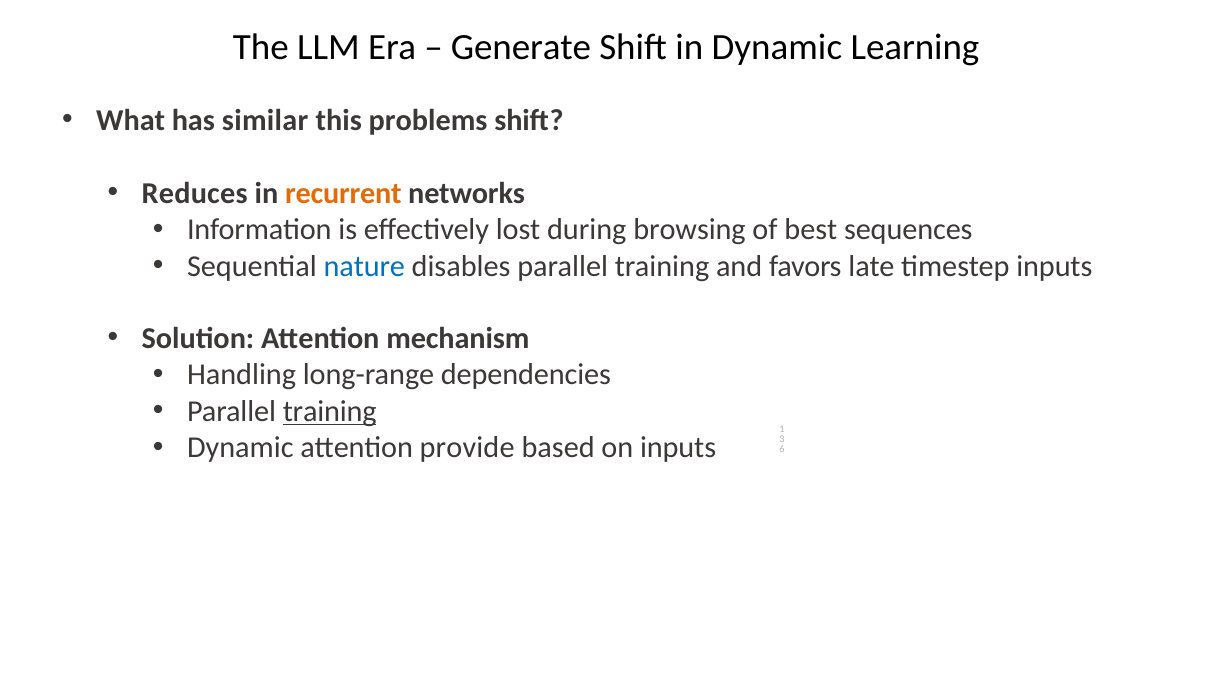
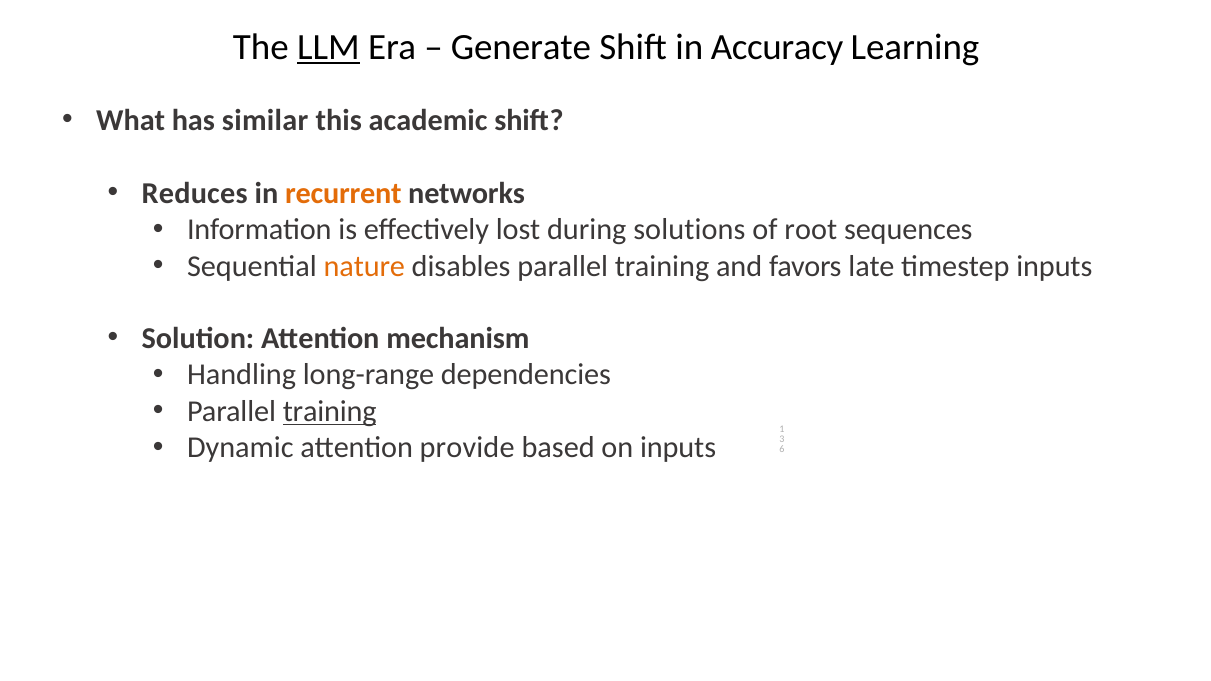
LLM underline: none -> present
in Dynamic: Dynamic -> Accuracy
problems: problems -> academic
browsing: browsing -> solutions
best: best -> root
nature colour: blue -> orange
